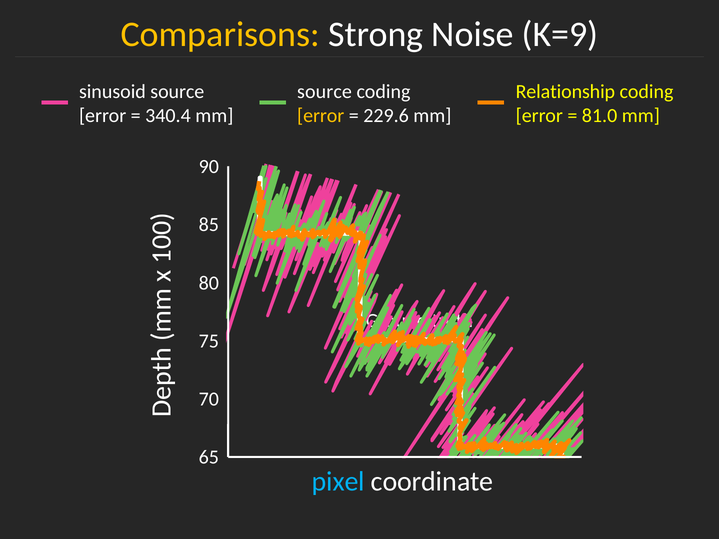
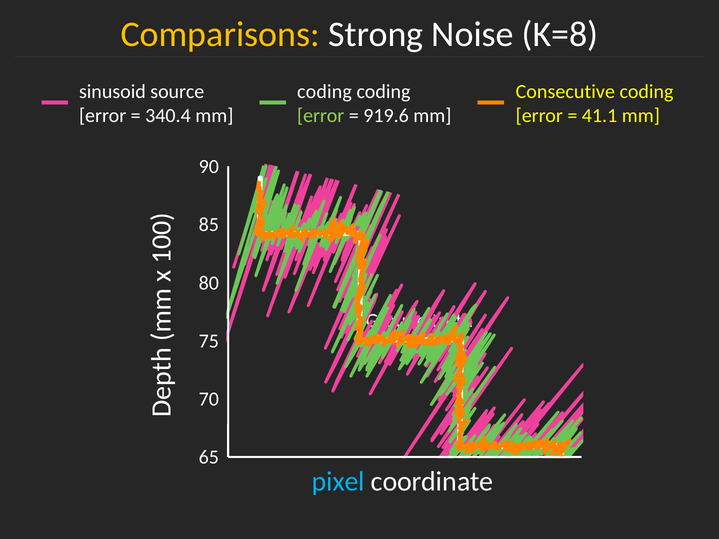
K=9: K=9 -> K=8
source at (324, 92): source -> coding
Relationship: Relationship -> Consecutive
error at (321, 116) colour: yellow -> light green
229.6: 229.6 -> 919.6
81.0: 81.0 -> 41.1
